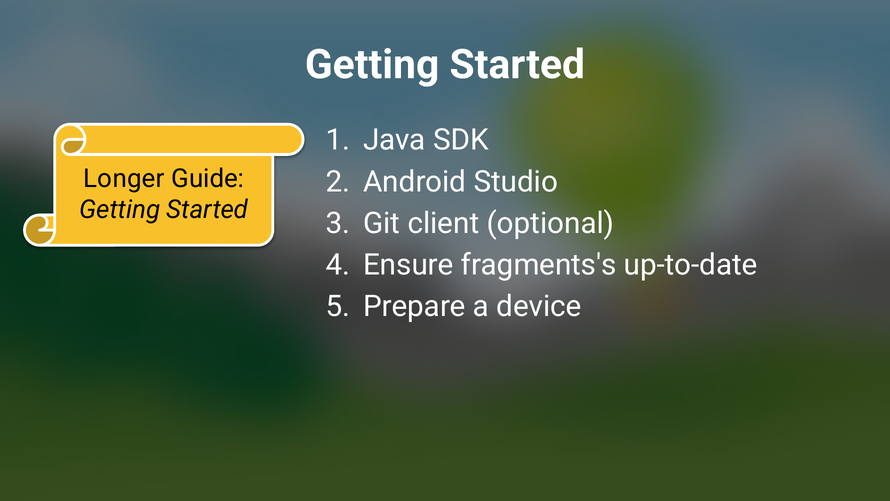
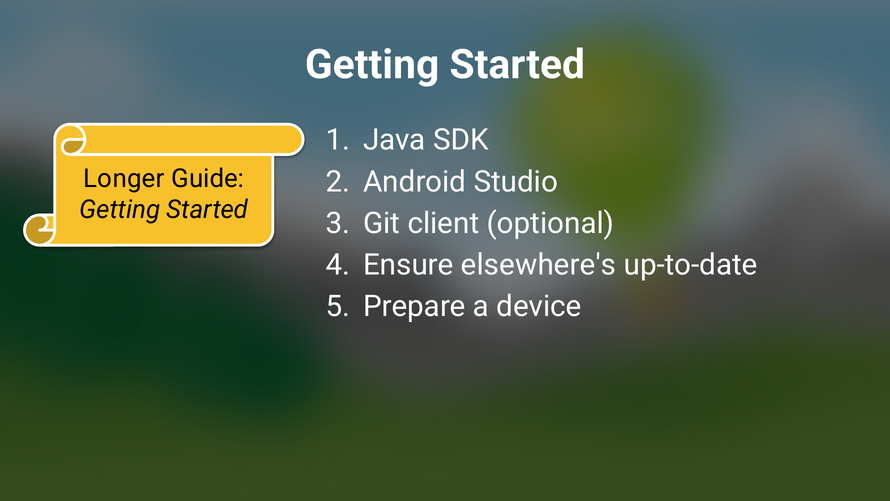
fragments's: fragments's -> elsewhere's
